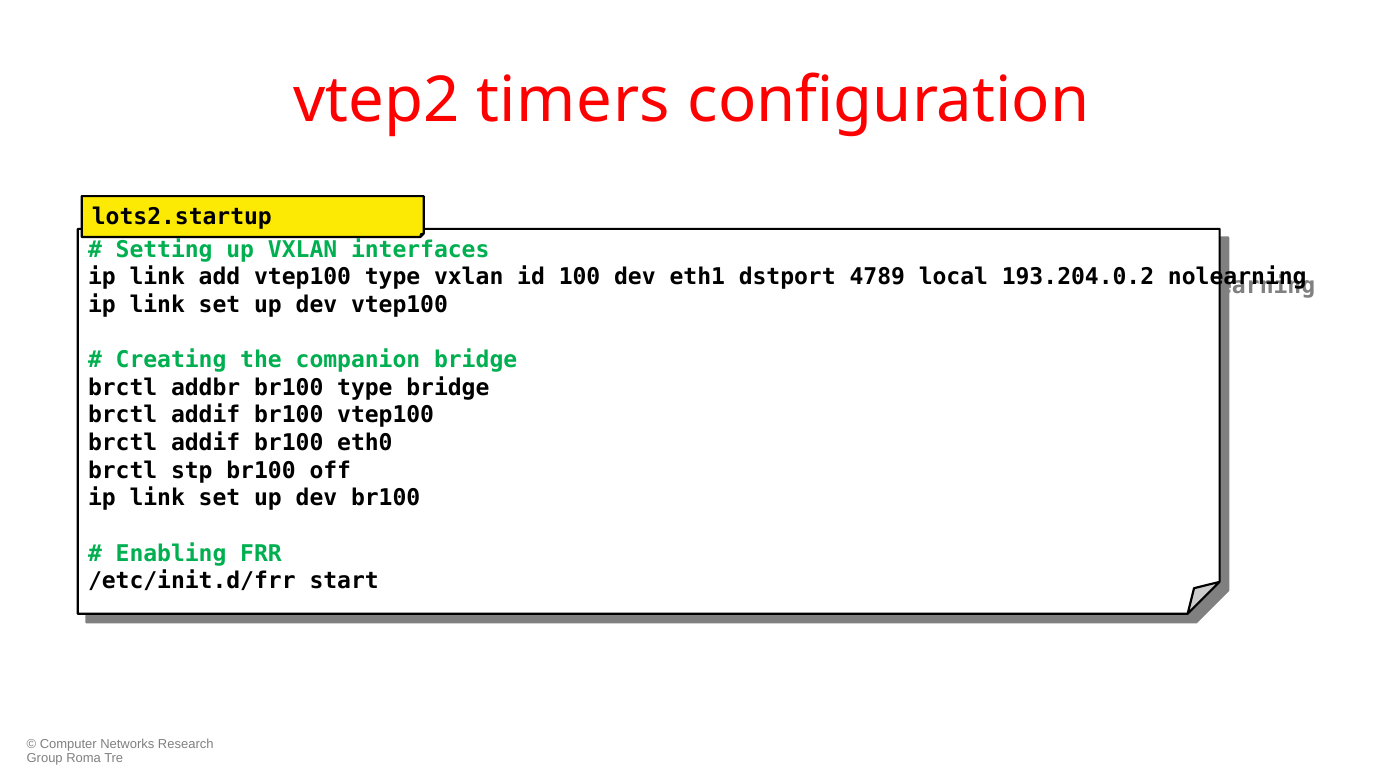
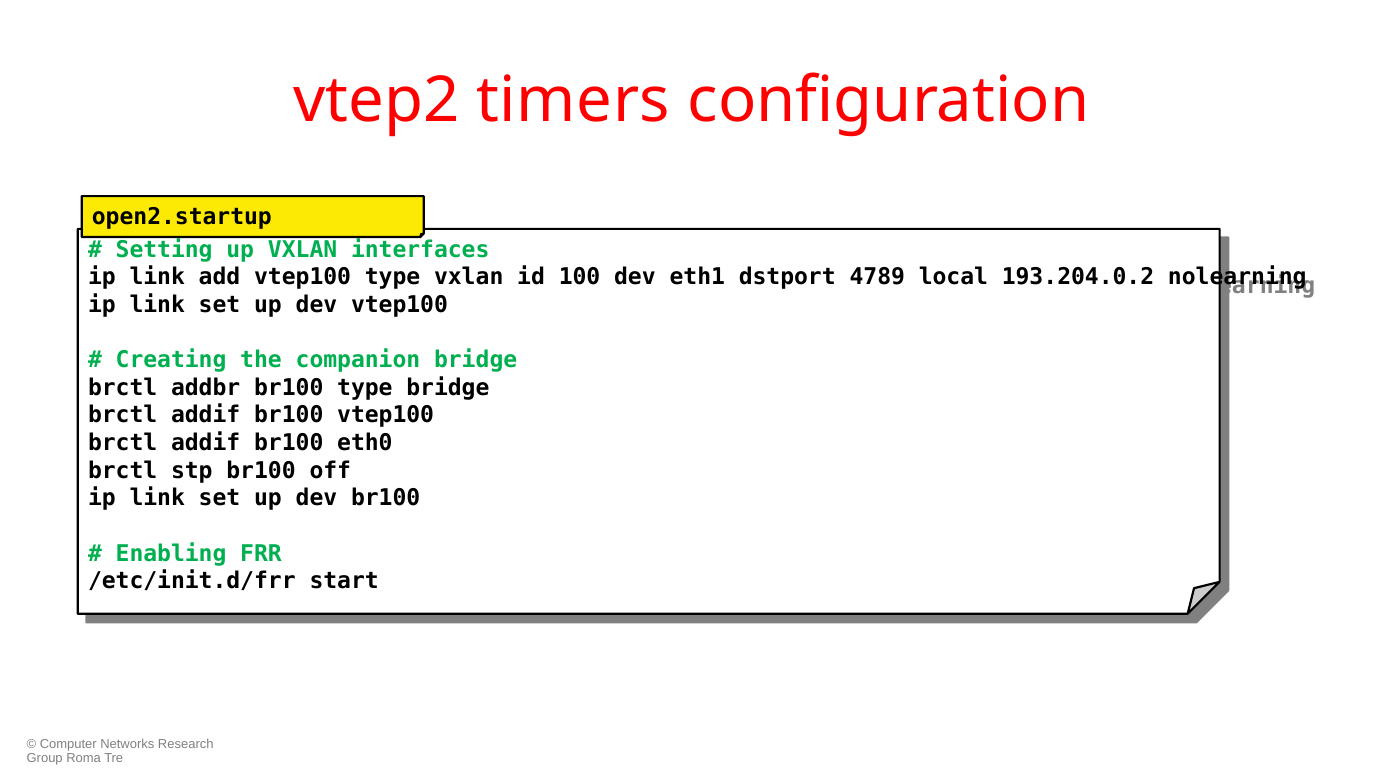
lots2.startup: lots2.startup -> open2.startup
